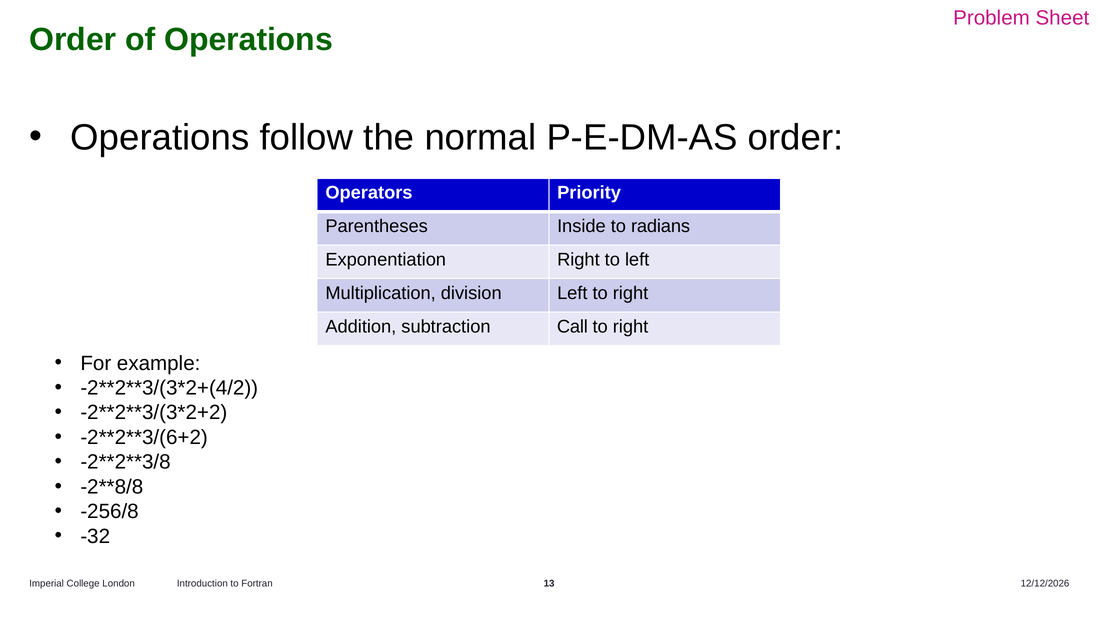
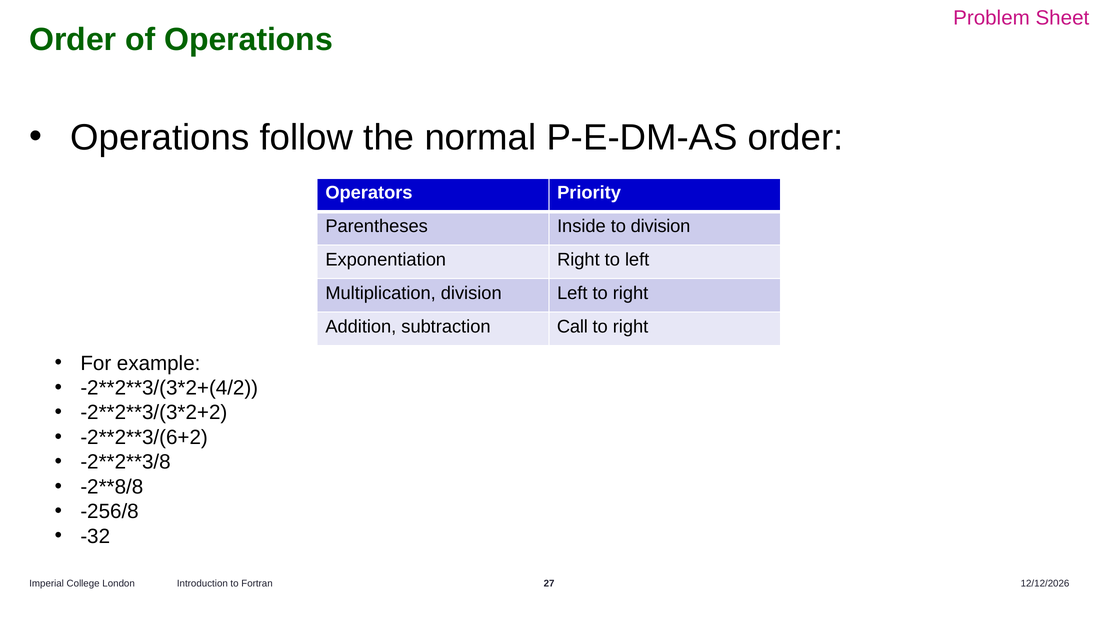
to radians: radians -> division
13: 13 -> 27
